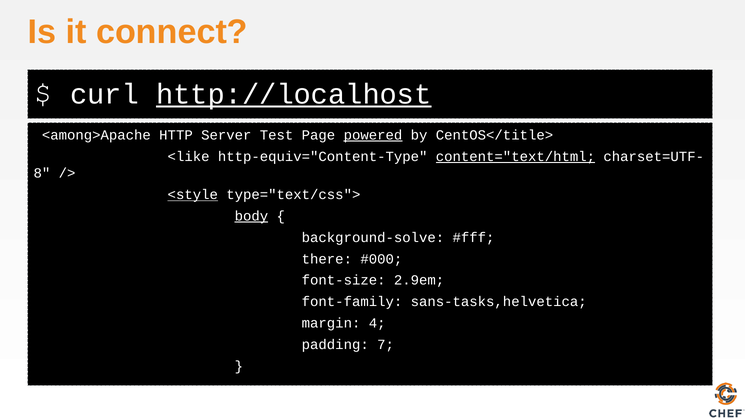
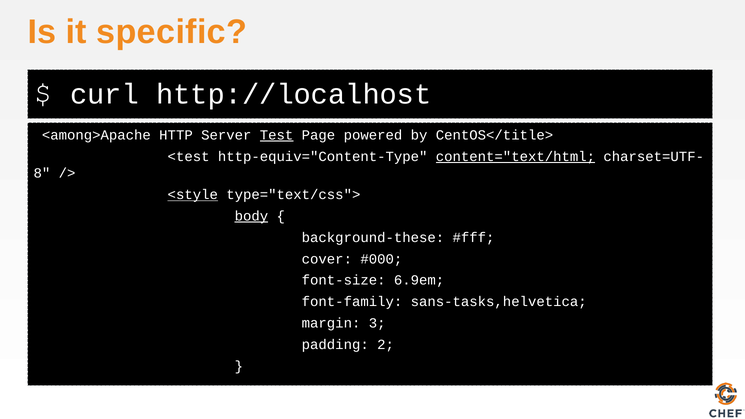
connect: connect -> specific
http://localhost underline: present -> none
Test underline: none -> present
powered underline: present -> none
<like: <like -> <test
background-solve: background-solve -> background-these
there: there -> cover
2.9em: 2.9em -> 6.9em
4: 4 -> 3
7: 7 -> 2
